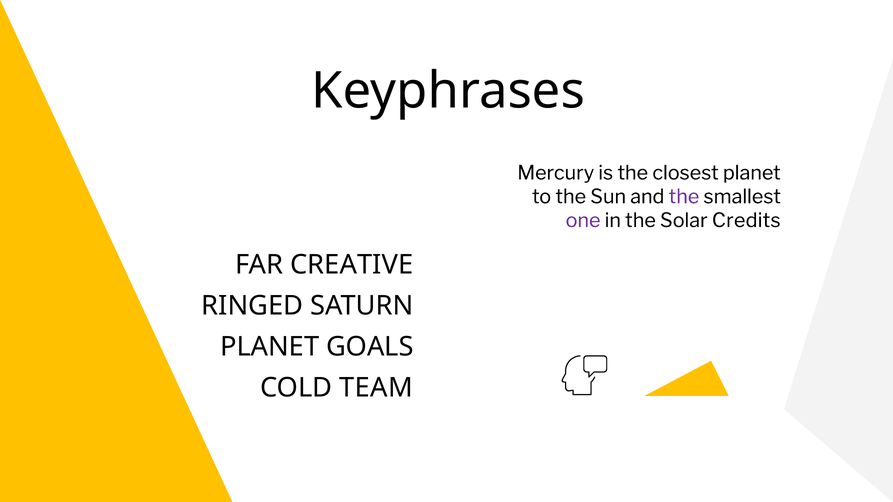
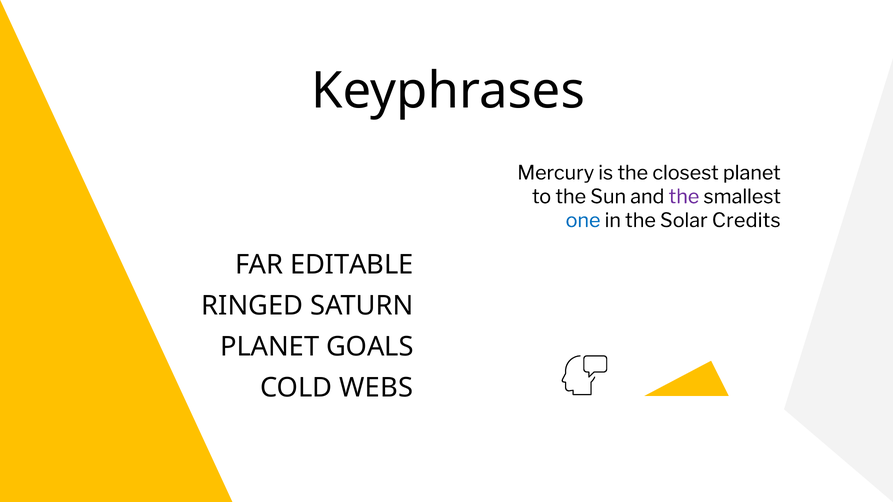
one colour: purple -> blue
CREATIVE: CREATIVE -> EDITABLE
TEAM: TEAM -> WEBS
